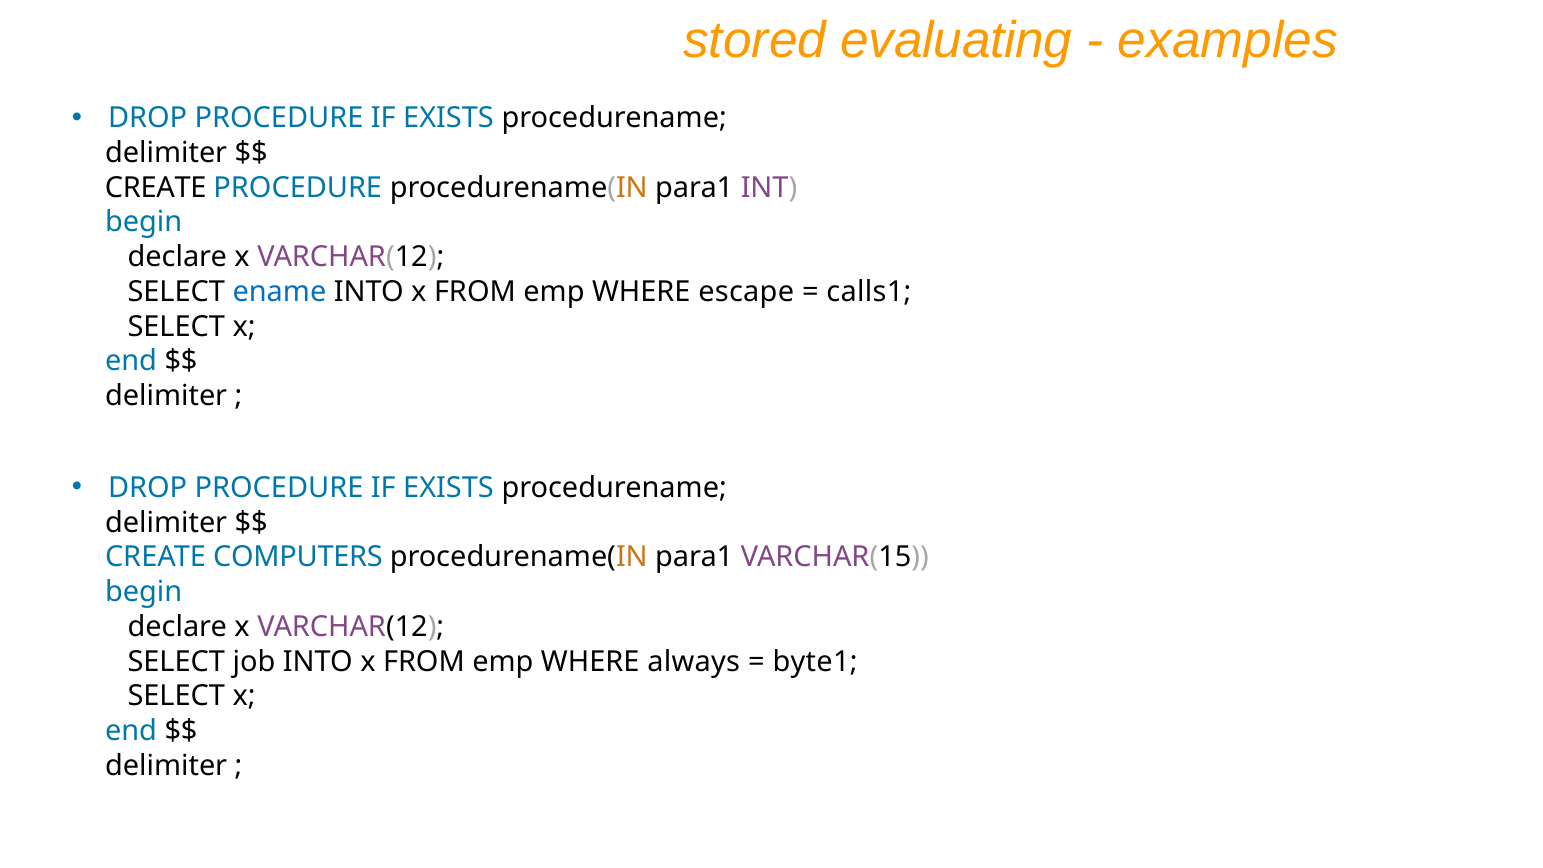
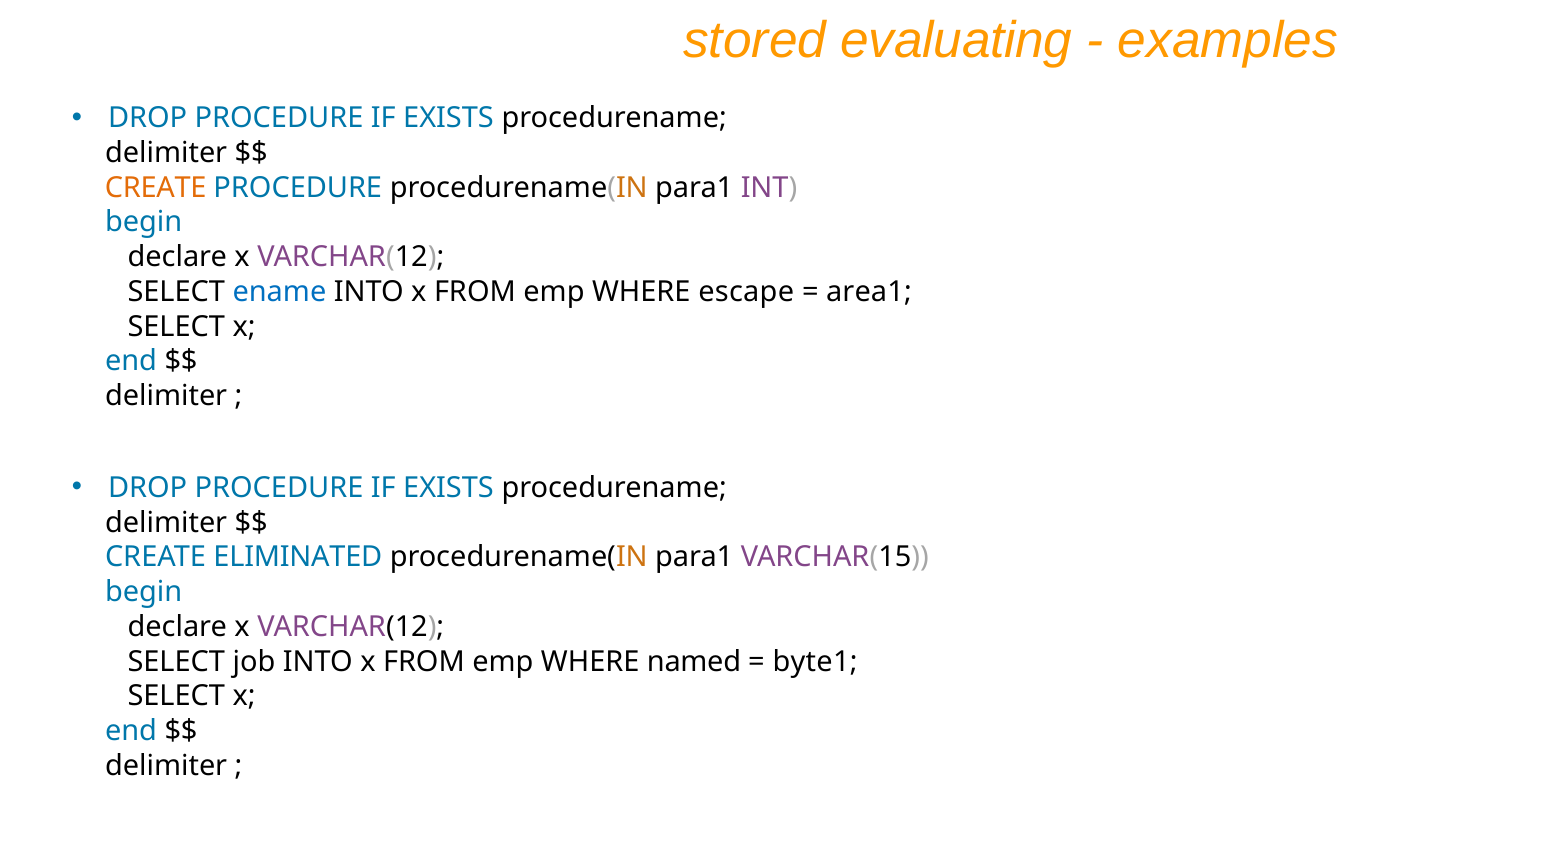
CREATE at (156, 188) colour: black -> orange
calls1: calls1 -> area1
COMPUTERS: COMPUTERS -> ELIMINATED
always: always -> named
